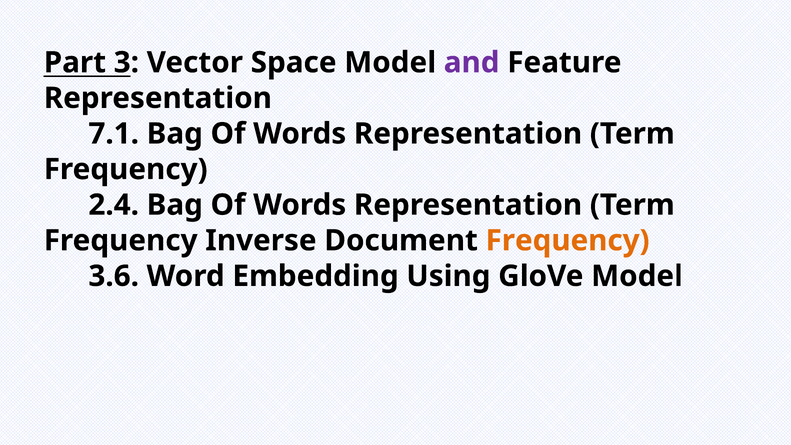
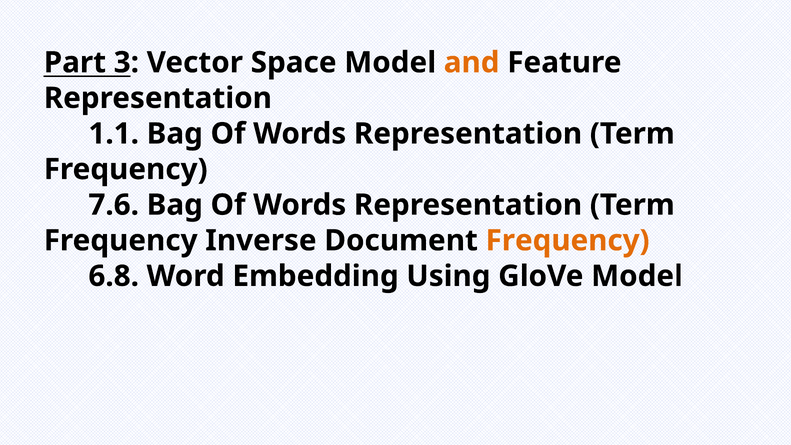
and colour: purple -> orange
7.1: 7.1 -> 1.1
2.4: 2.4 -> 7.6
3.6: 3.6 -> 6.8
